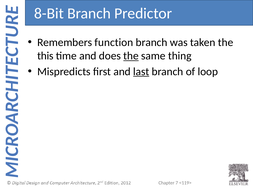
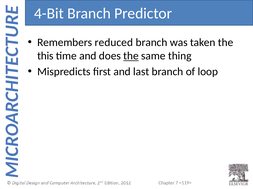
8-Bit: 8-Bit -> 4-Bit
function: function -> reduced
last underline: present -> none
